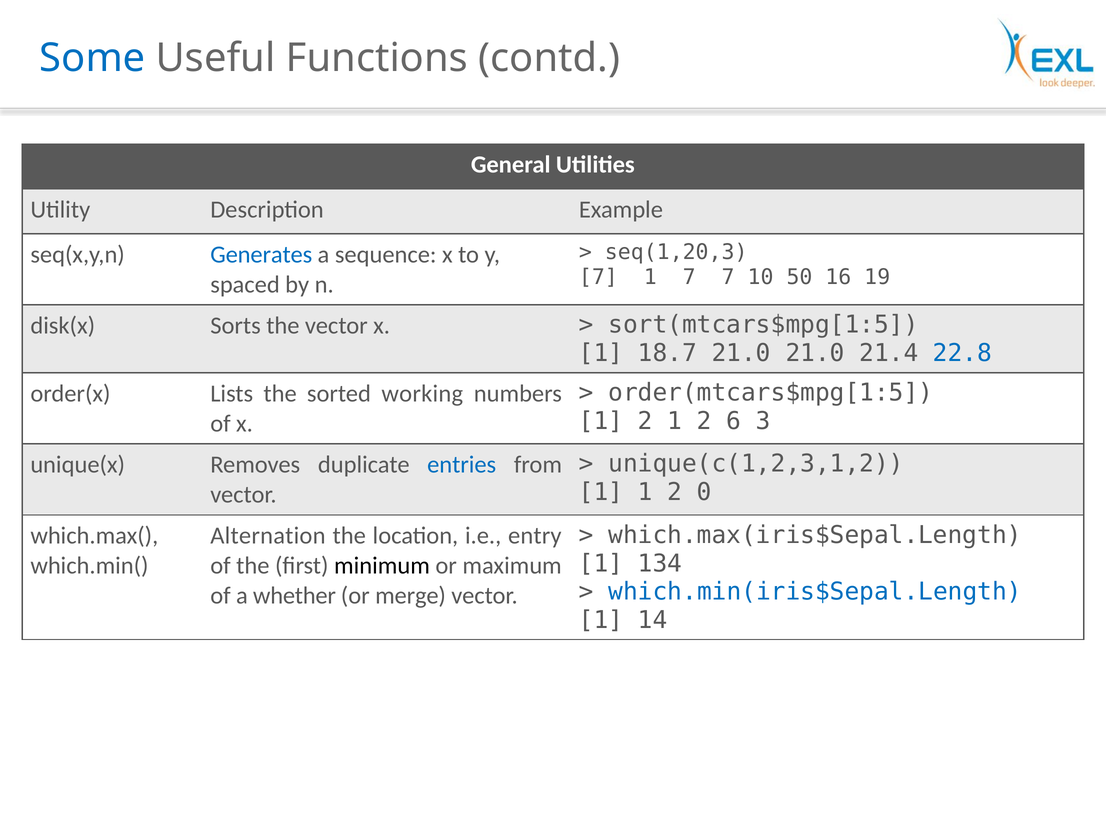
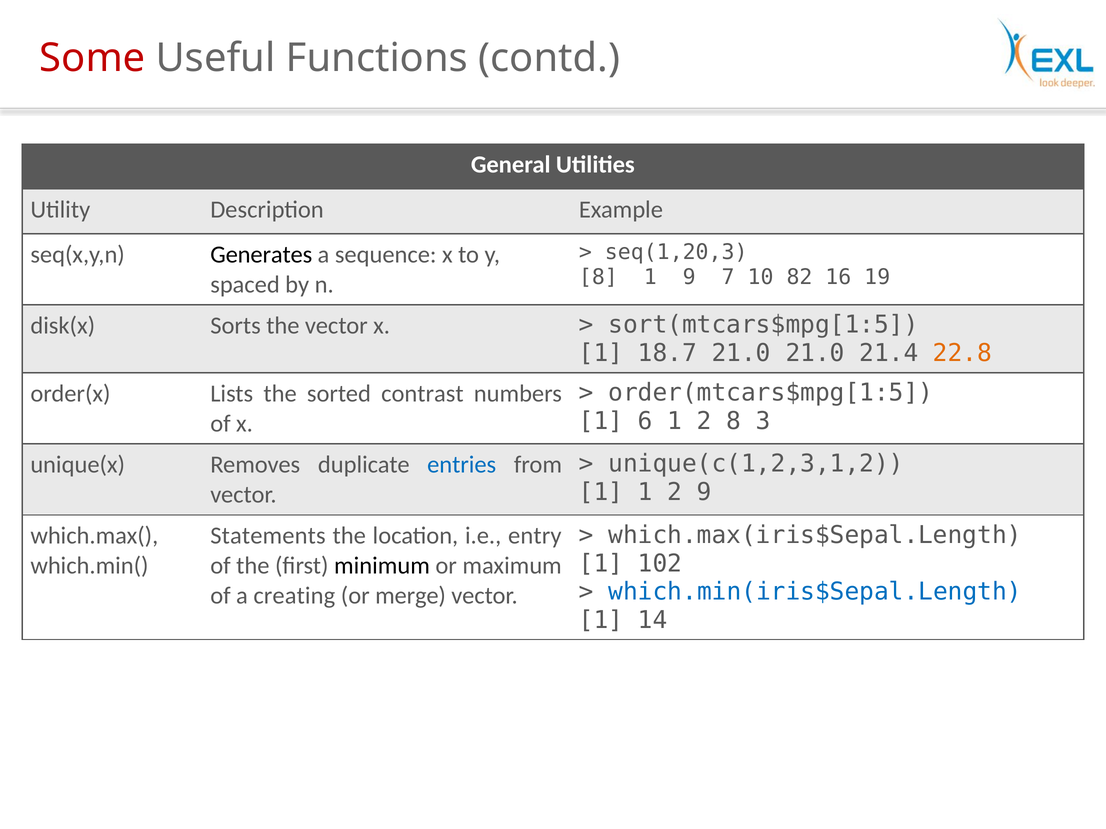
Some colour: blue -> red
Generates colour: blue -> black
7 at (598, 278): 7 -> 8
1 7: 7 -> 9
50: 50 -> 82
22.8 colour: blue -> orange
working: working -> contrast
2 at (645, 421): 2 -> 6
2 6: 6 -> 8
2 0: 0 -> 9
Alternation: Alternation -> Statements
134: 134 -> 102
whether: whether -> creating
